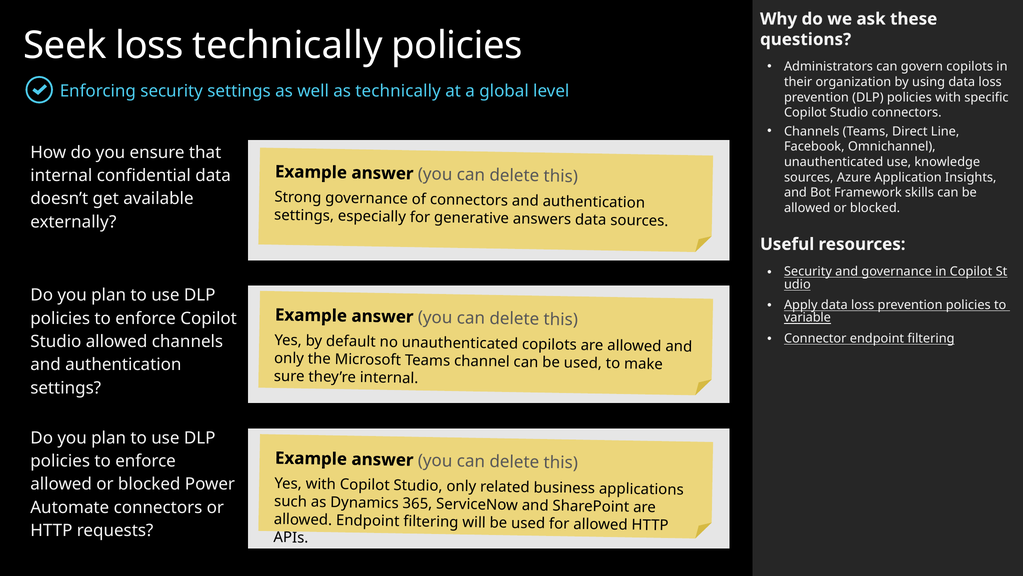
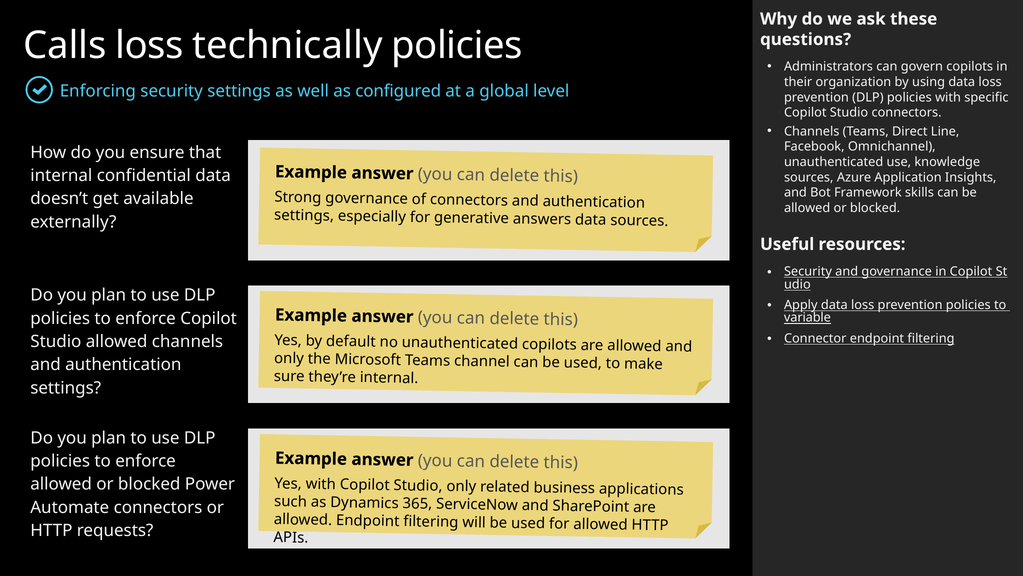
Seek: Seek -> Calls
as technically: technically -> configured
